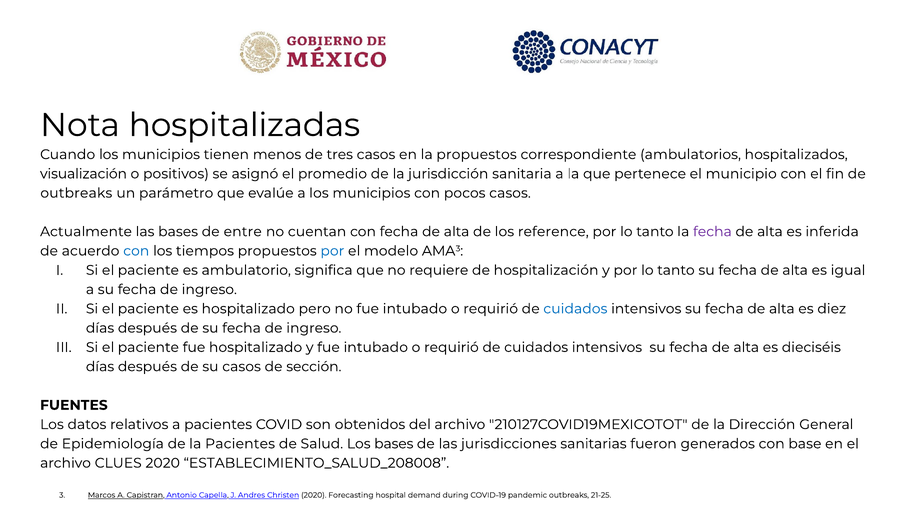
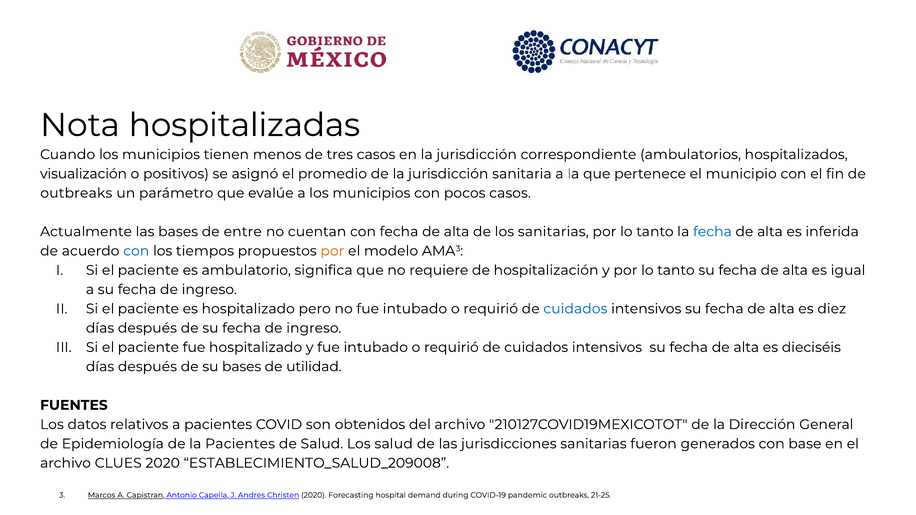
en la propuestos: propuestos -> jurisdicción
los reference: reference -> sanitarias
fecha at (712, 232) colour: purple -> blue
por at (332, 251) colour: blue -> orange
su casos: casos -> bases
sección: sección -> utilidad
Los bases: bases -> salud
ESTABLECIMIENTO_SALUD_208008: ESTABLECIMIENTO_SALUD_208008 -> ESTABLECIMIENTO_SALUD_209008
